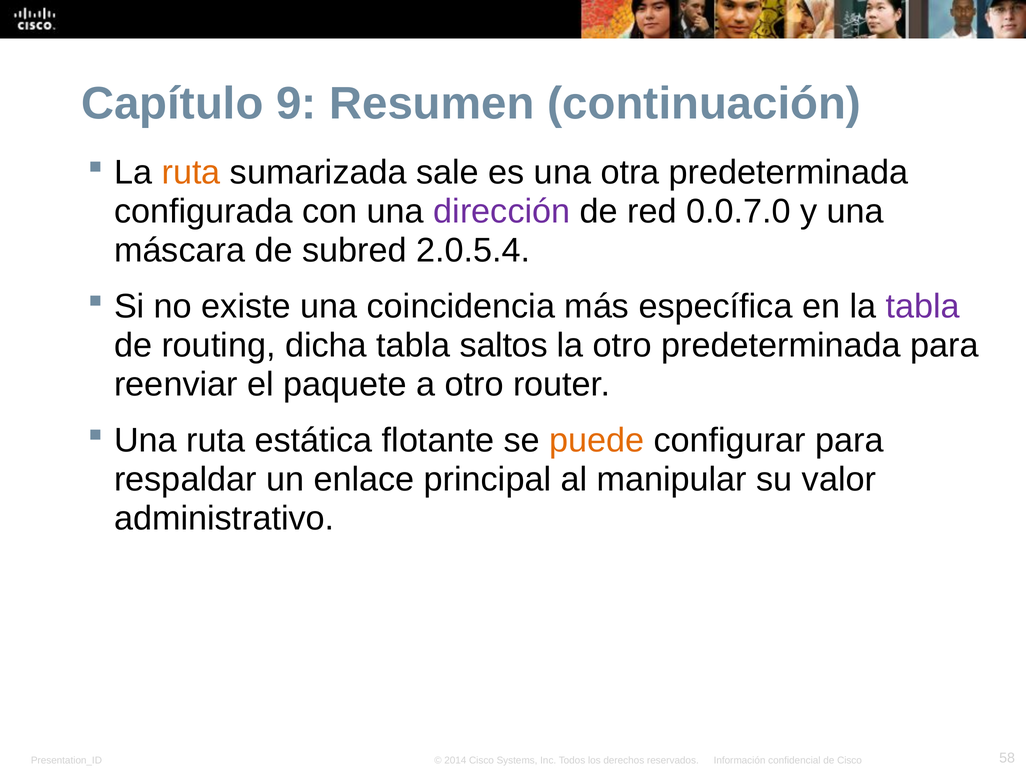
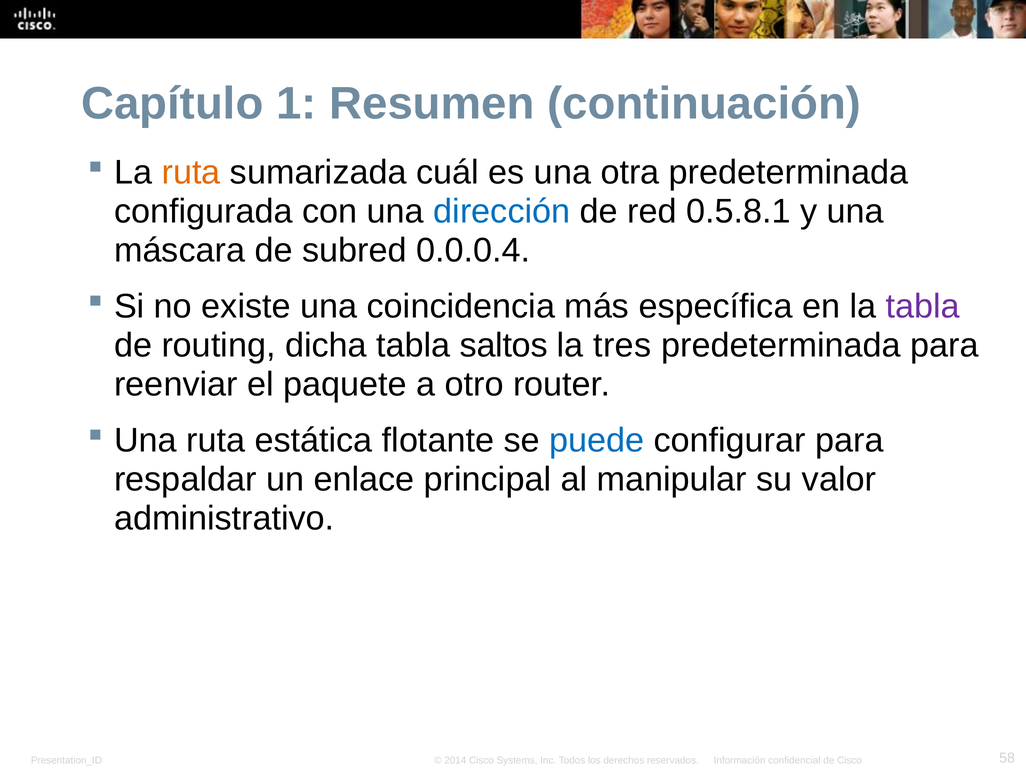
9: 9 -> 1
sale: sale -> cuál
dirección colour: purple -> blue
0.0.7.0: 0.0.7.0 -> 0.5.8.1
2.0.5.4: 2.0.5.4 -> 0.0.0.4
la otro: otro -> tres
puede colour: orange -> blue
